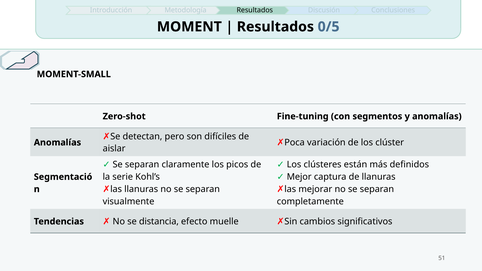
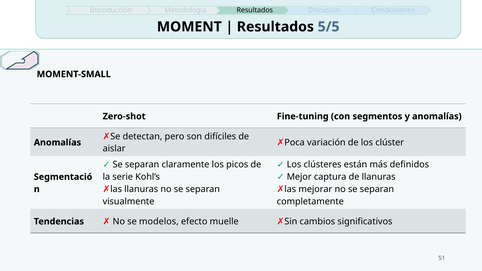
0/5: 0/5 -> 5/5
distancia: distancia -> modelos
